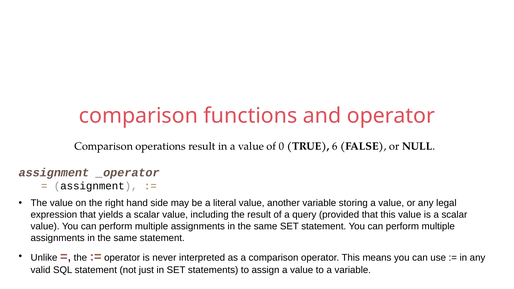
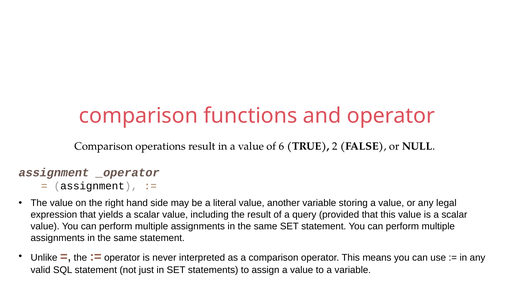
0: 0 -> 6
6: 6 -> 2
